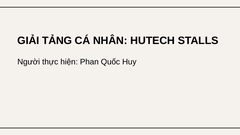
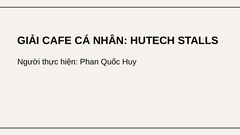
TẢNG: TẢNG -> CAFE
